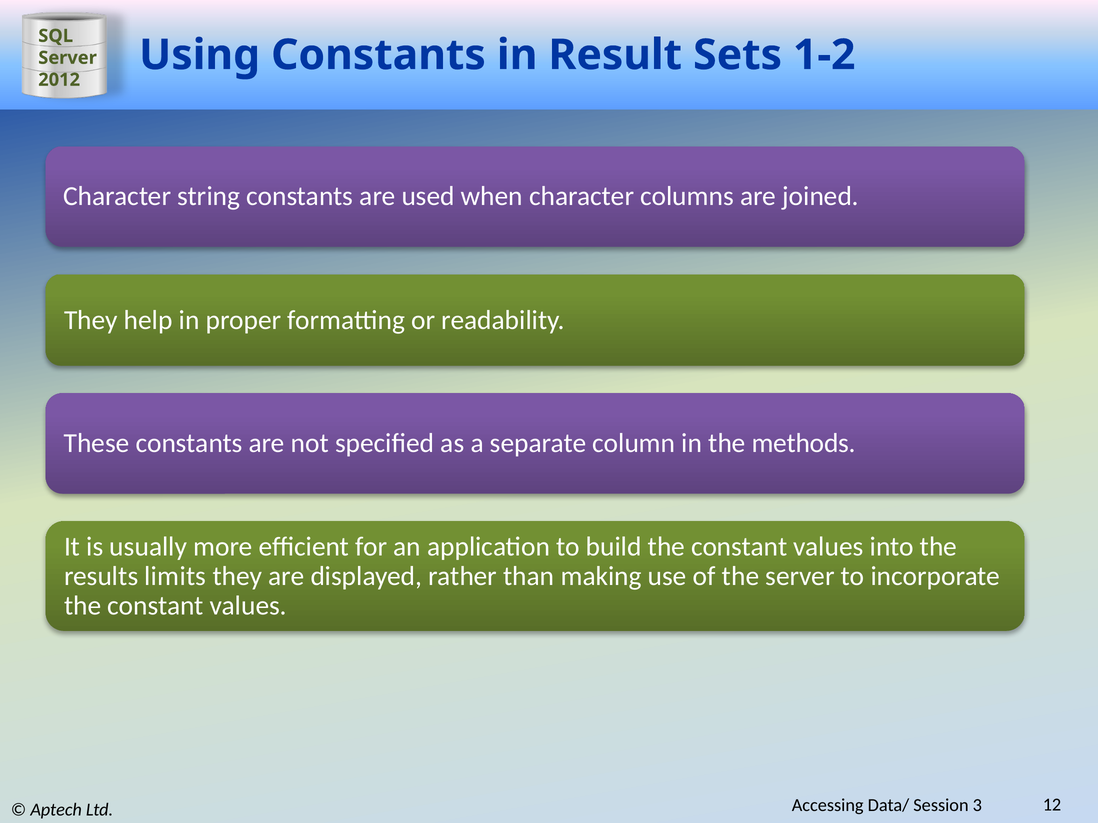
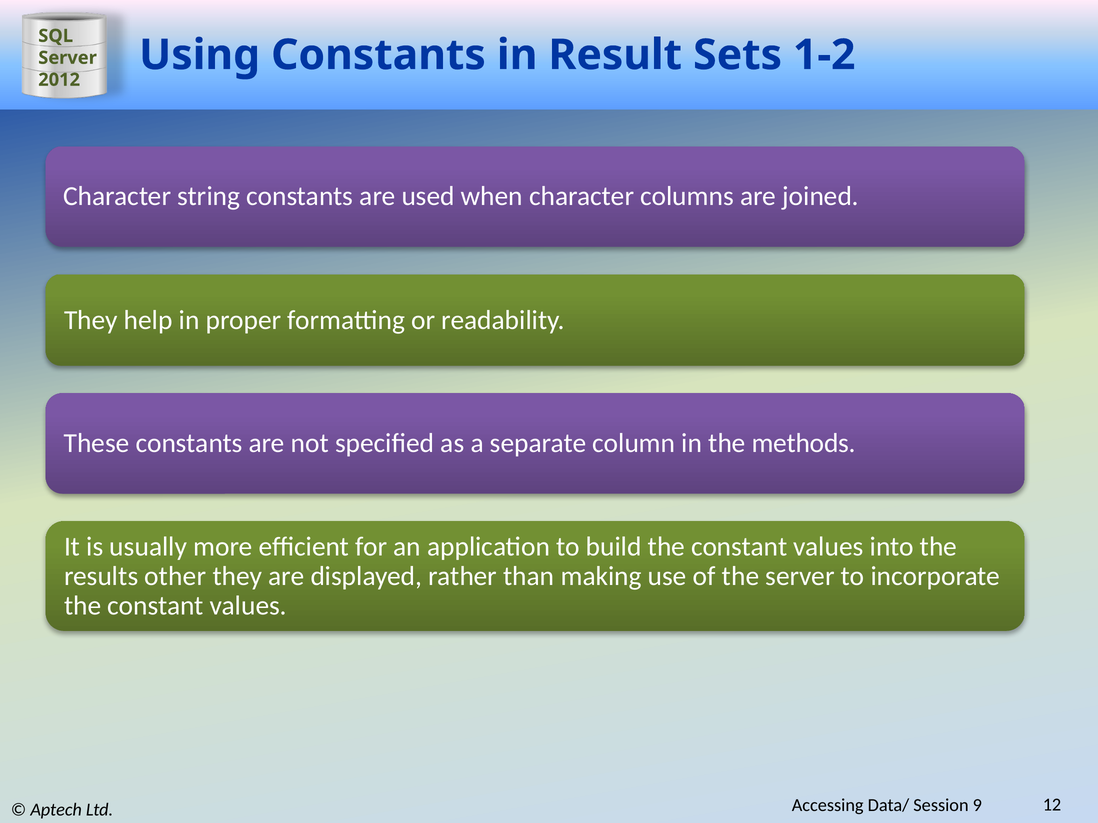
limits: limits -> other
3: 3 -> 9
